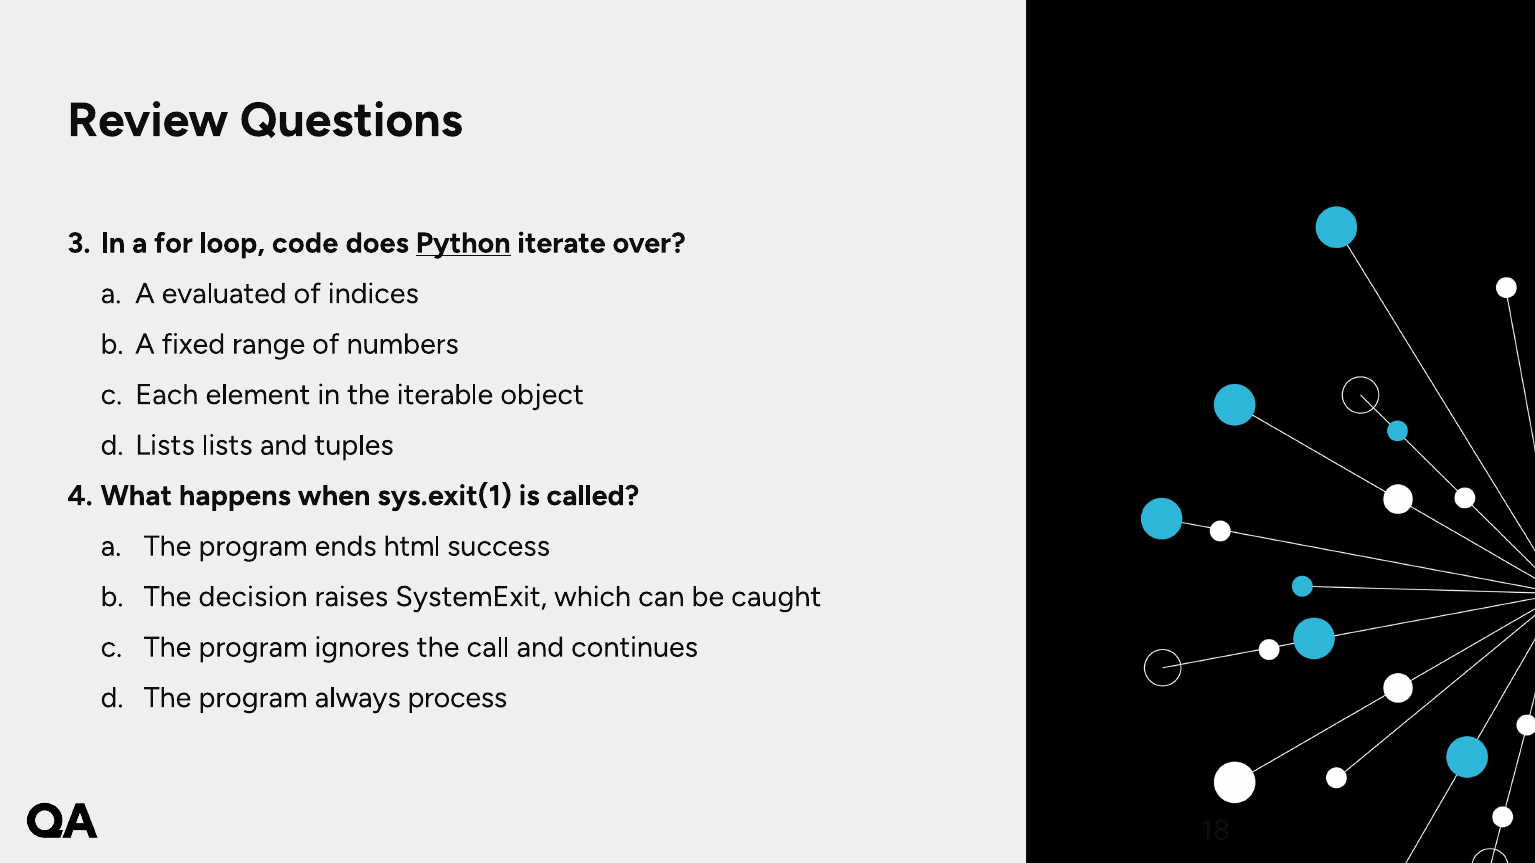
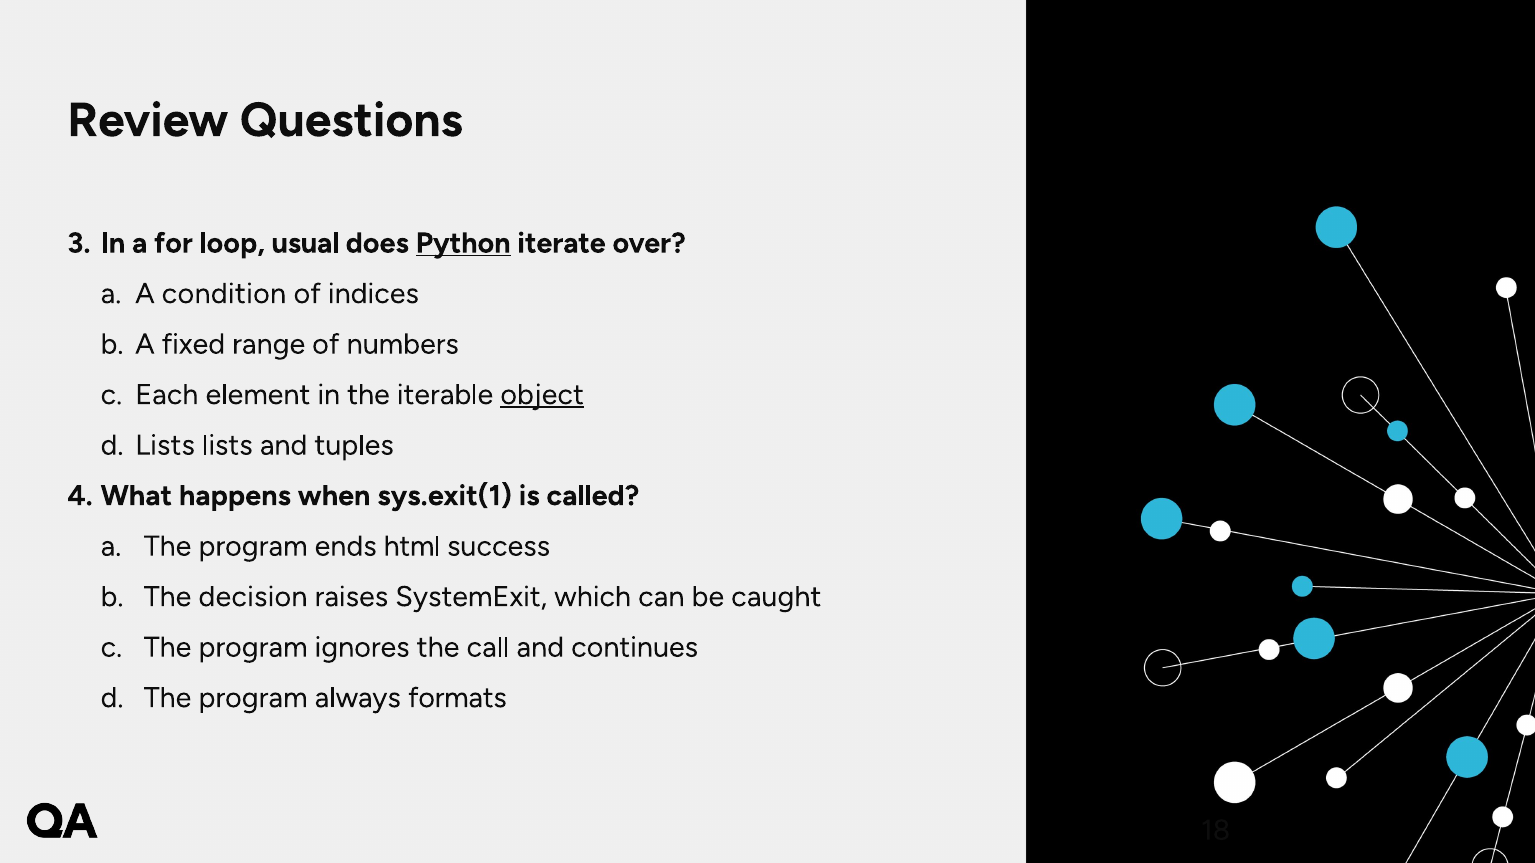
code: code -> usual
evaluated: evaluated -> condition
object underline: none -> present
process: process -> formats
